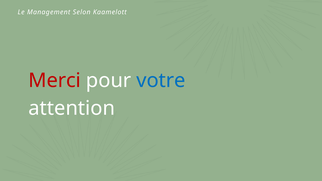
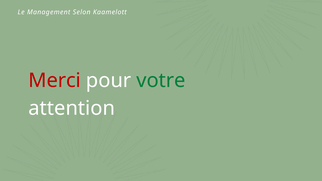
votre colour: blue -> green
